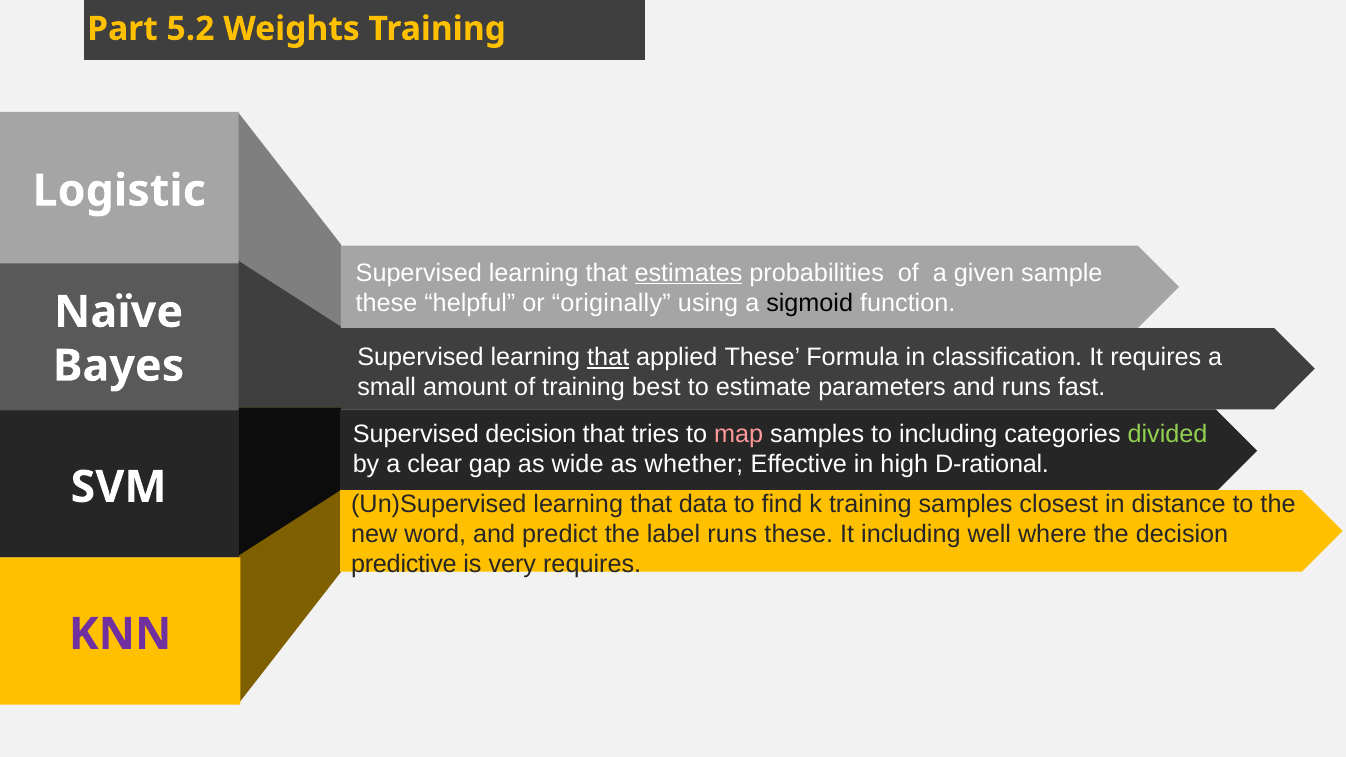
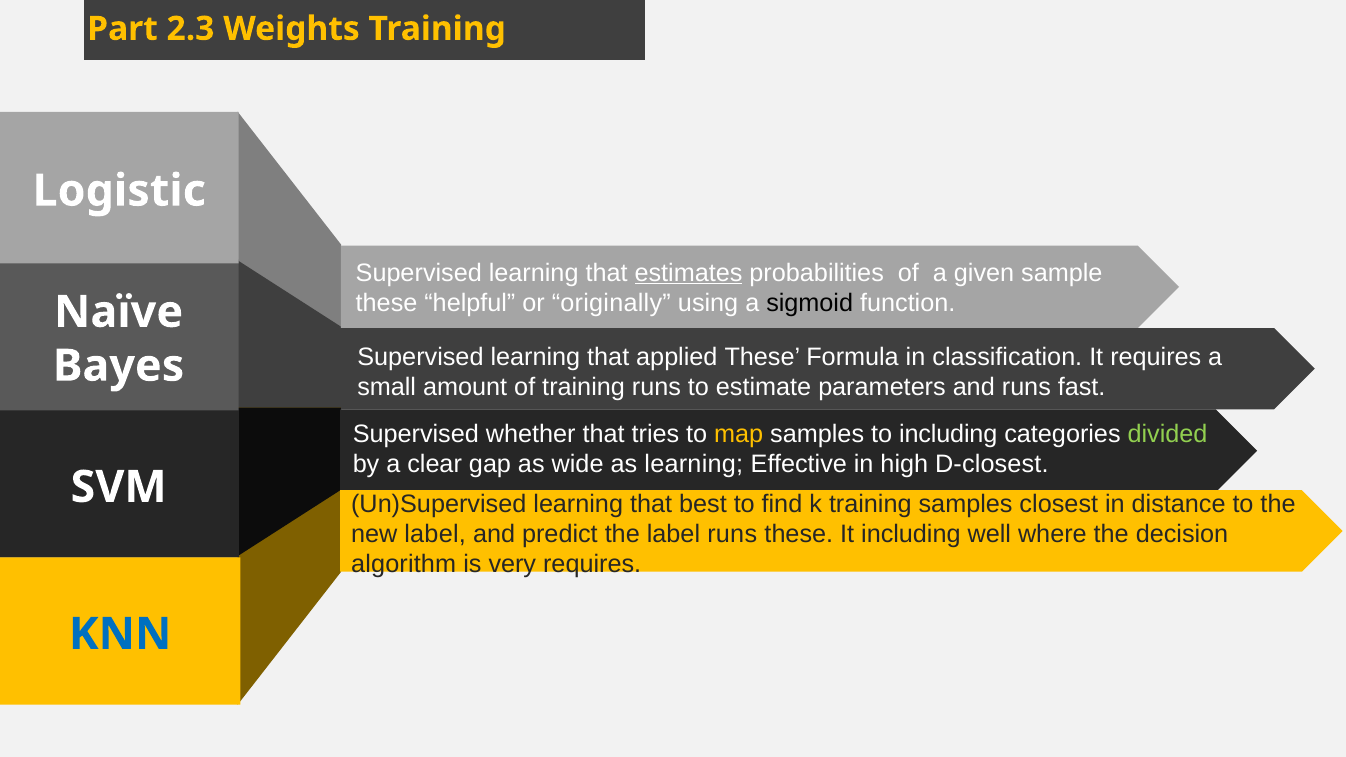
5.2: 5.2 -> 2.3
that at (608, 357) underline: present -> none
training best: best -> runs
Supervised decision: decision -> whether
map colour: pink -> yellow
as whether: whether -> learning
D-rational: D-rational -> D-closest
data: data -> best
new word: word -> label
predictive: predictive -> algorithm
KNN colour: purple -> blue
